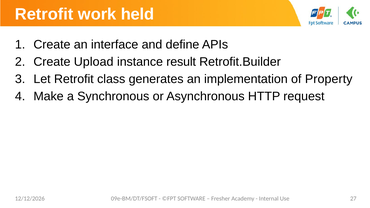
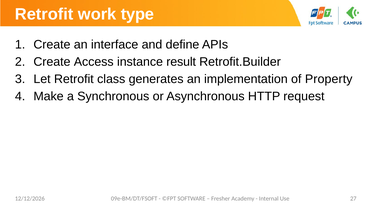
held: held -> type
Upload: Upload -> Access
